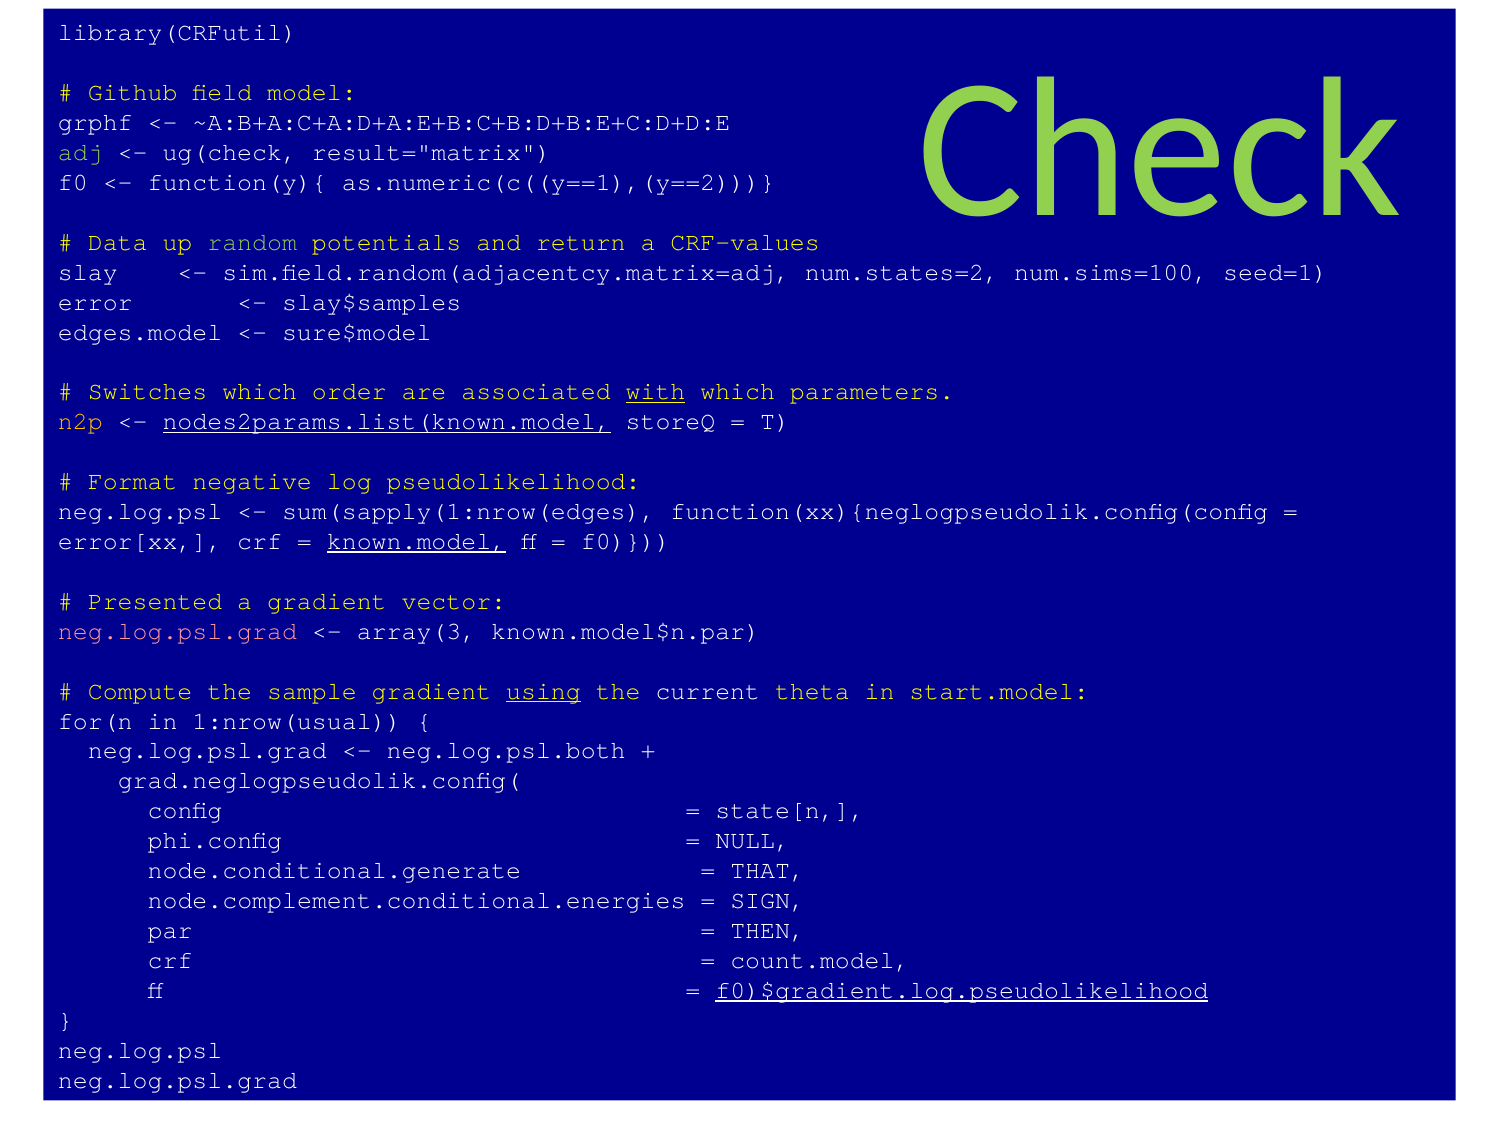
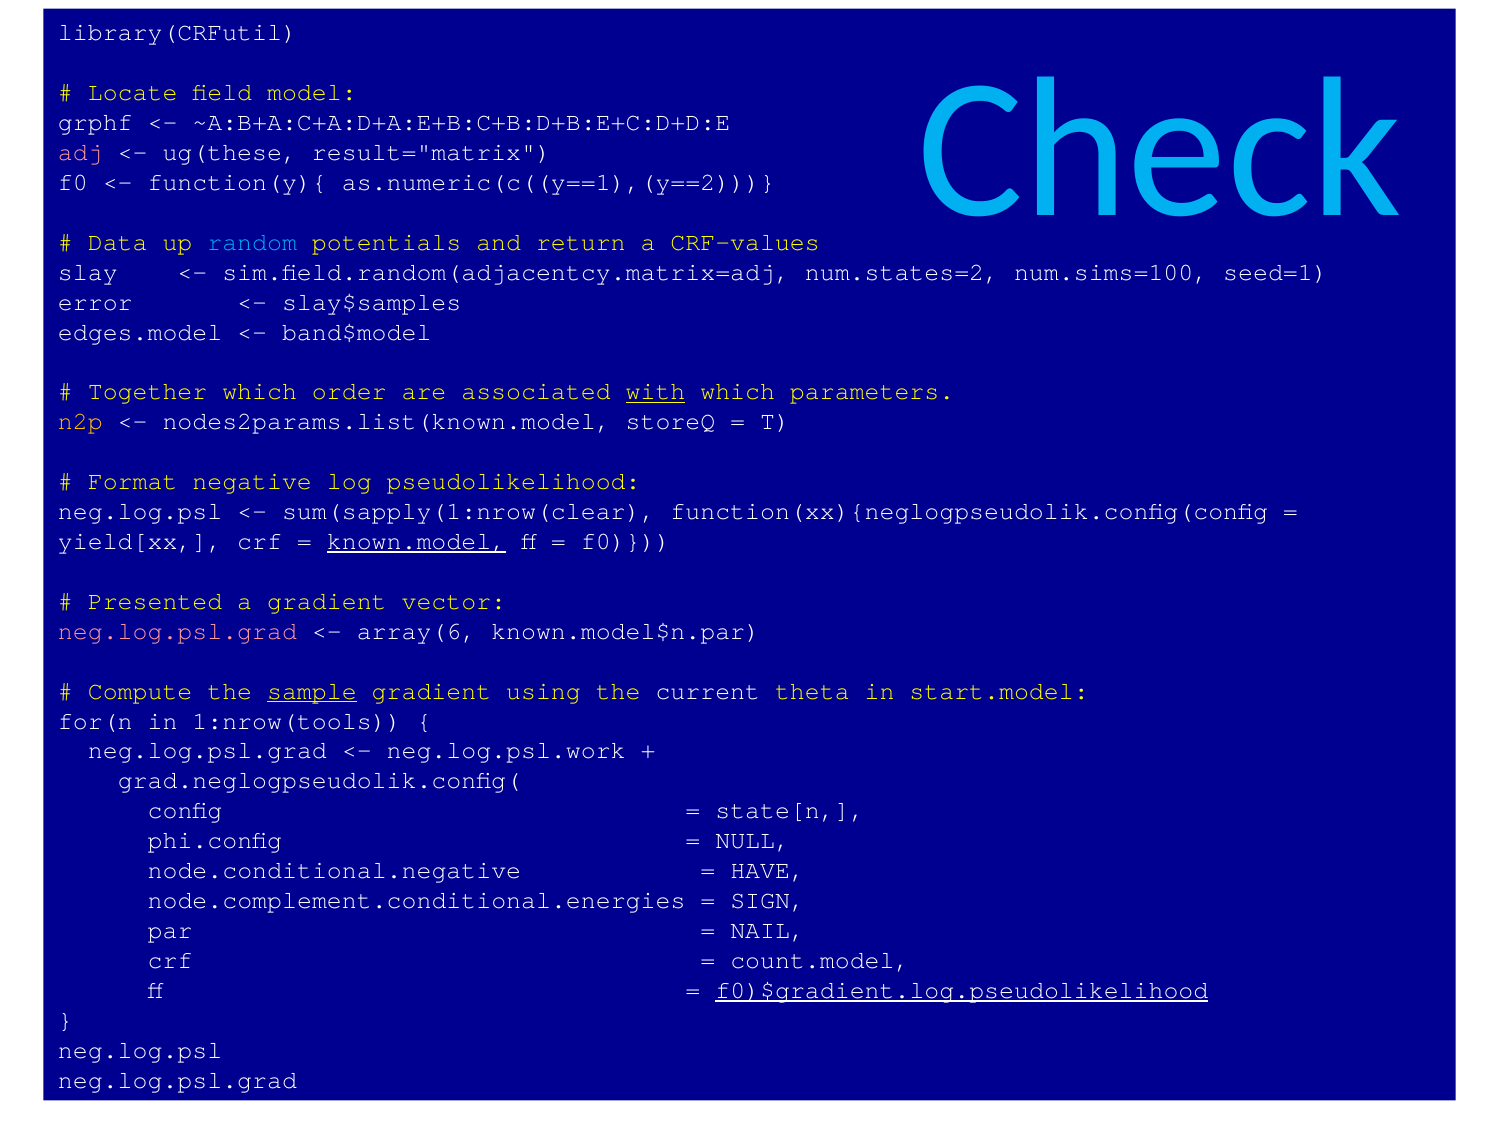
Check colour: light green -> light blue
Github: Github -> Locate
adj colour: light green -> pink
ug(check: ug(check -> ug(these
random colour: light green -> light blue
sure$model: sure$model -> band$model
Switches: Switches -> Together
nodes2params.list(known.model underline: present -> none
sum(sapply(1:nrow(edges: sum(sapply(1:nrow(edges -> sum(sapply(1:nrow(clear
error[xx: error[xx -> yield[xx
array(3: array(3 -> array(6
sample underline: none -> present
using underline: present -> none
1:nrow(usual: 1:nrow(usual -> 1:nrow(tools
neg.log.psl.both: neg.log.psl.both -> neg.log.psl.work
node.conditional.generate: node.conditional.generate -> node.conditional.negative
THAT: THAT -> HAVE
THEN: THEN -> NAIL
